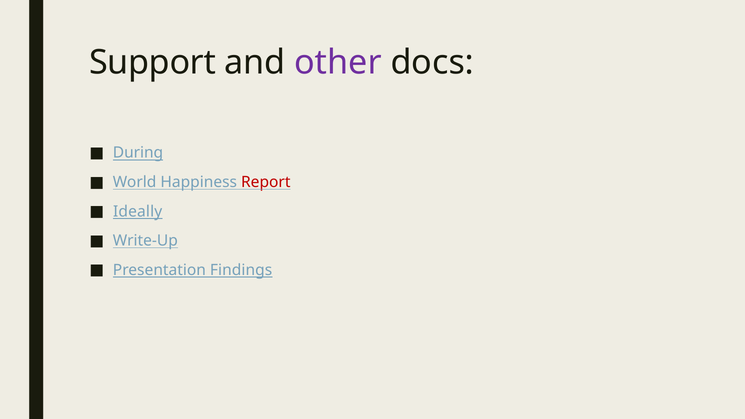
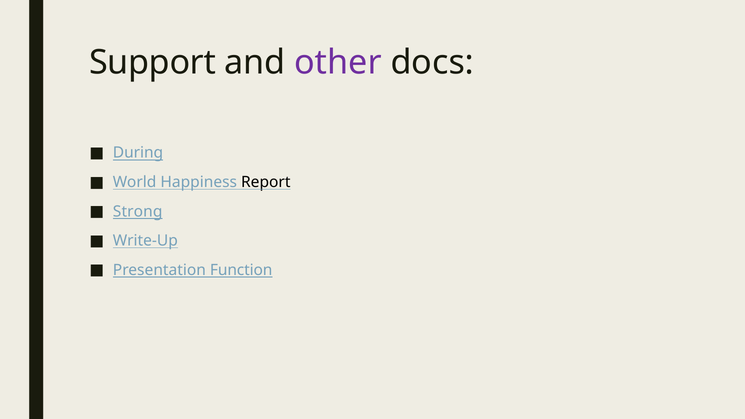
Report colour: red -> black
Ideally: Ideally -> Strong
Findings: Findings -> Function
